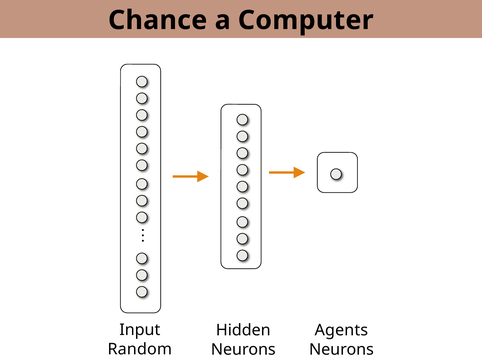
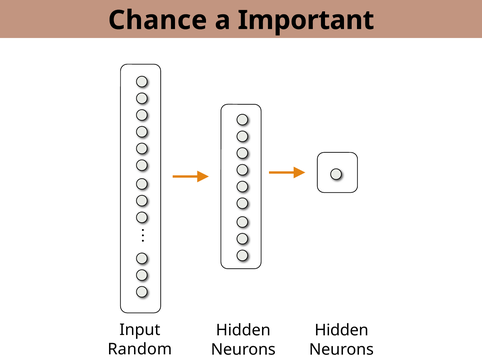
Computer: Computer -> Important
Agents at (341, 331): Agents -> Hidden
